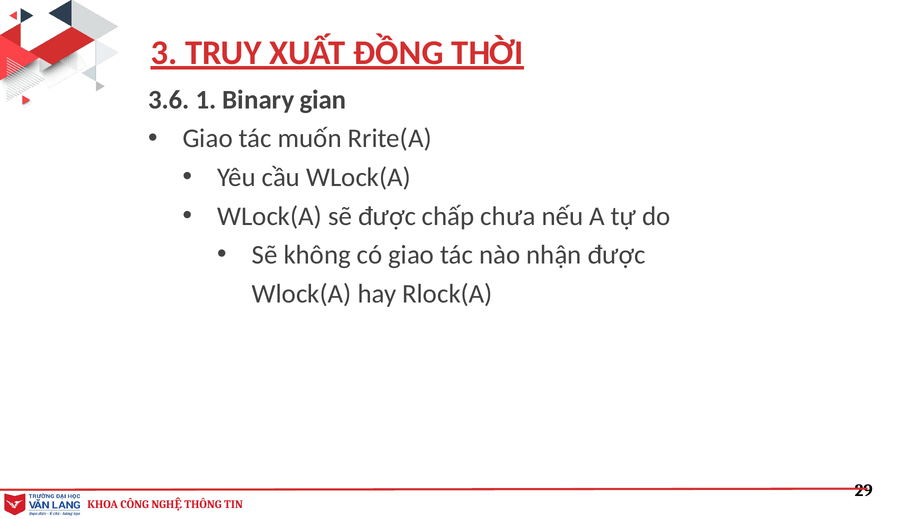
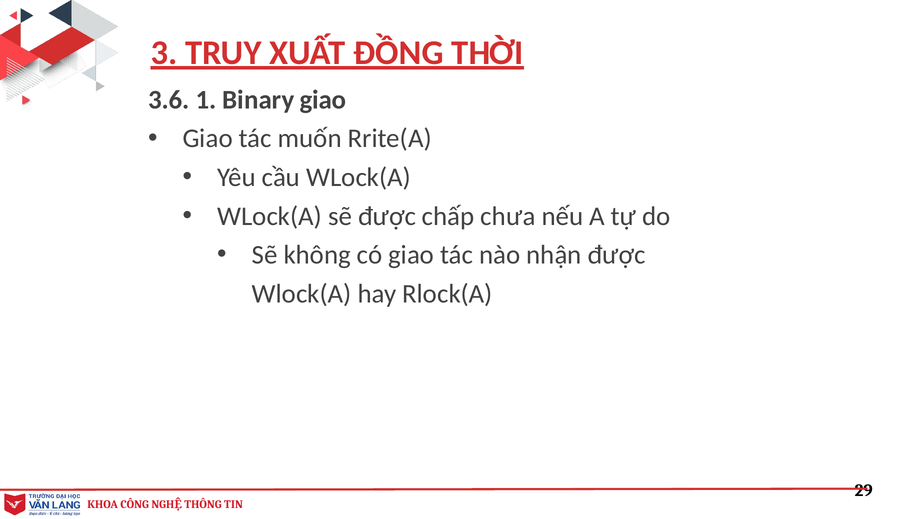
Binary gian: gian -> giao
